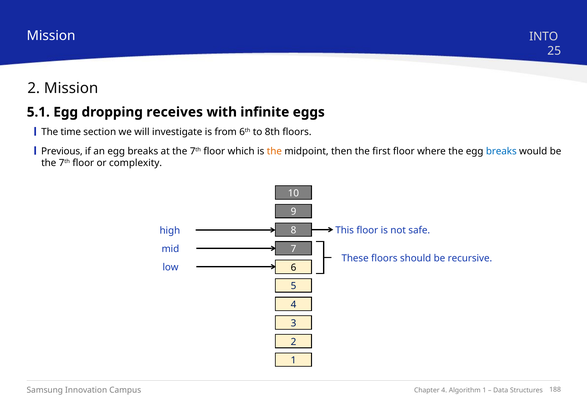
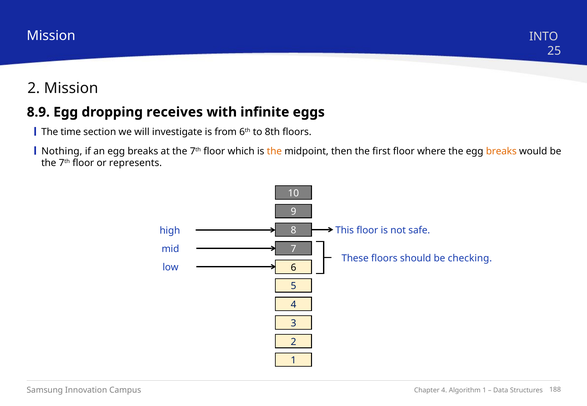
5.1: 5.1 -> 8.9
Previous: Previous -> Nothing
breaks at (501, 151) colour: blue -> orange
complexity: complexity -> represents
recursive: recursive -> checking
